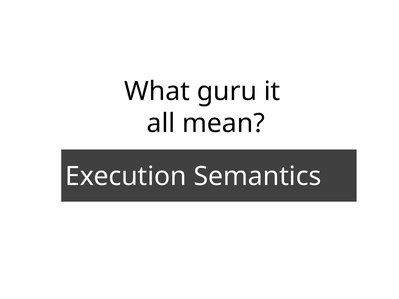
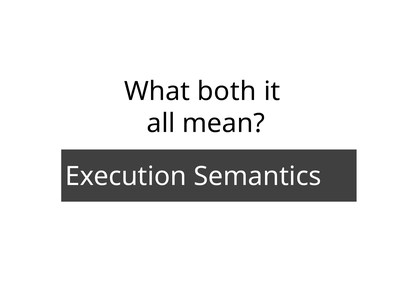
guru: guru -> both
